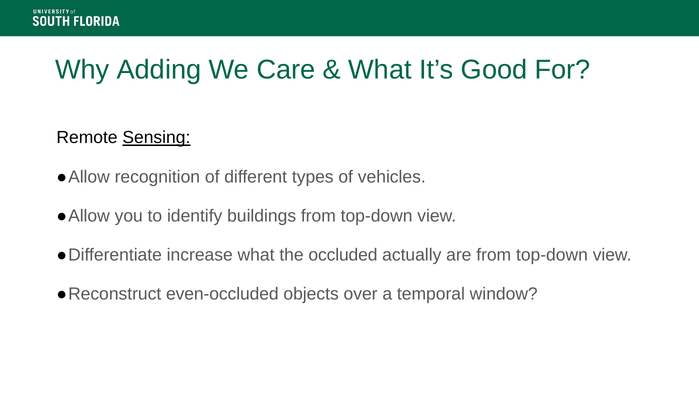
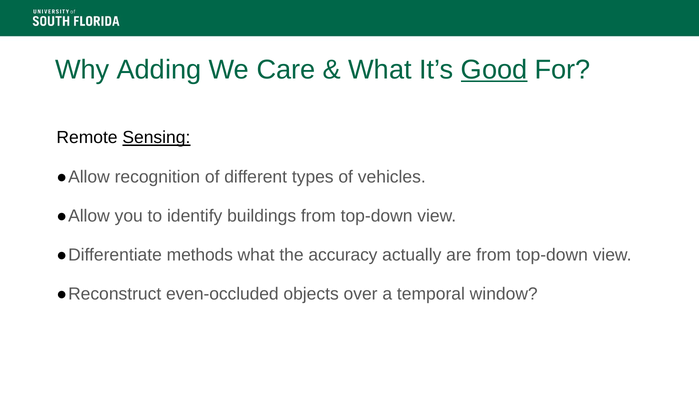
Good underline: none -> present
increase: increase -> methods
occluded: occluded -> accuracy
